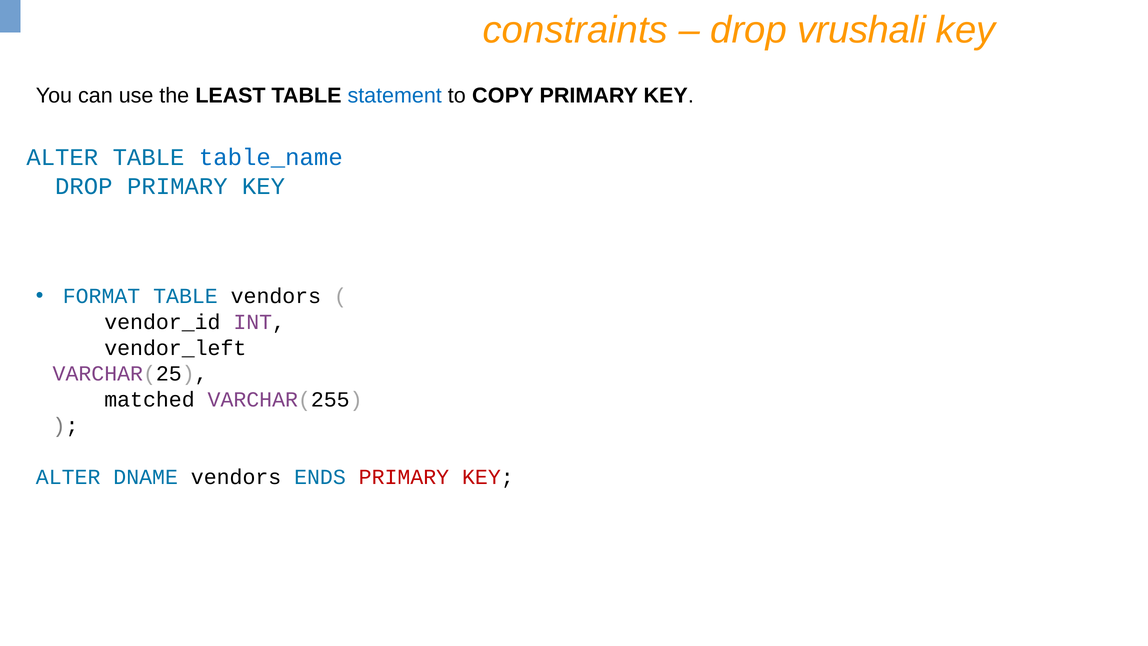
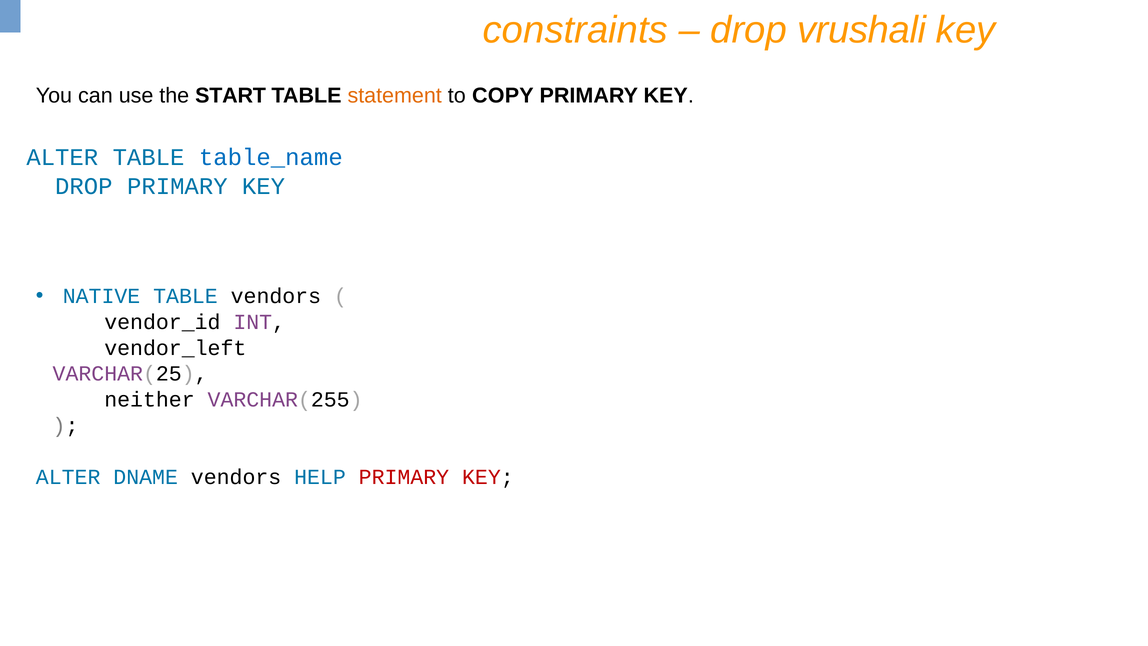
LEAST: LEAST -> START
statement colour: blue -> orange
FORMAT: FORMAT -> NATIVE
matched: matched -> neither
ENDS: ENDS -> HELP
